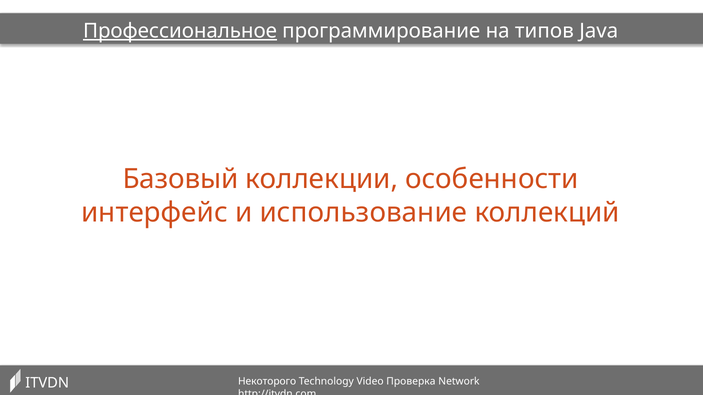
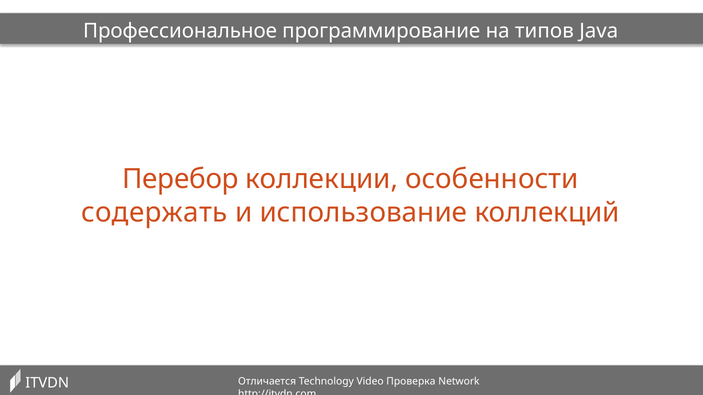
Профессиональное underline: present -> none
Базовый: Базовый -> Перебор
интерфейс: интерфейс -> содержать
Некоторого: Некоторого -> Отличается
